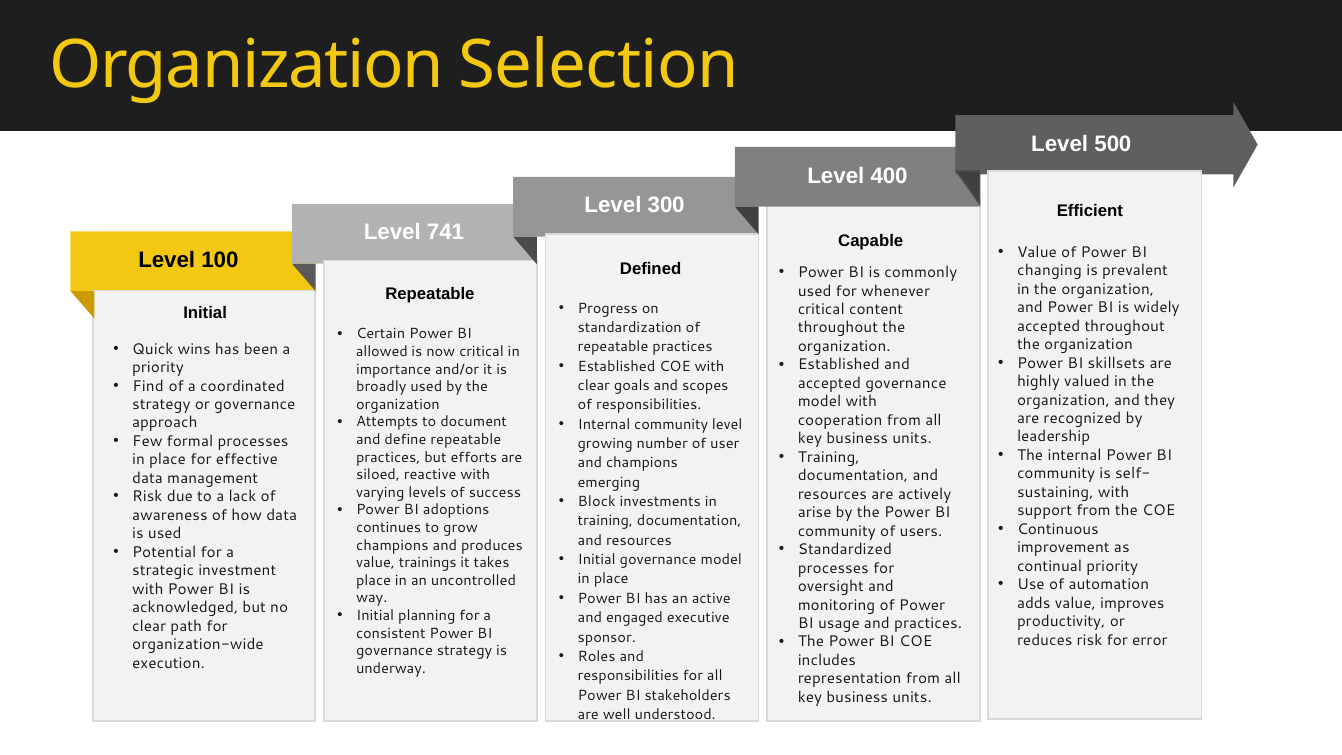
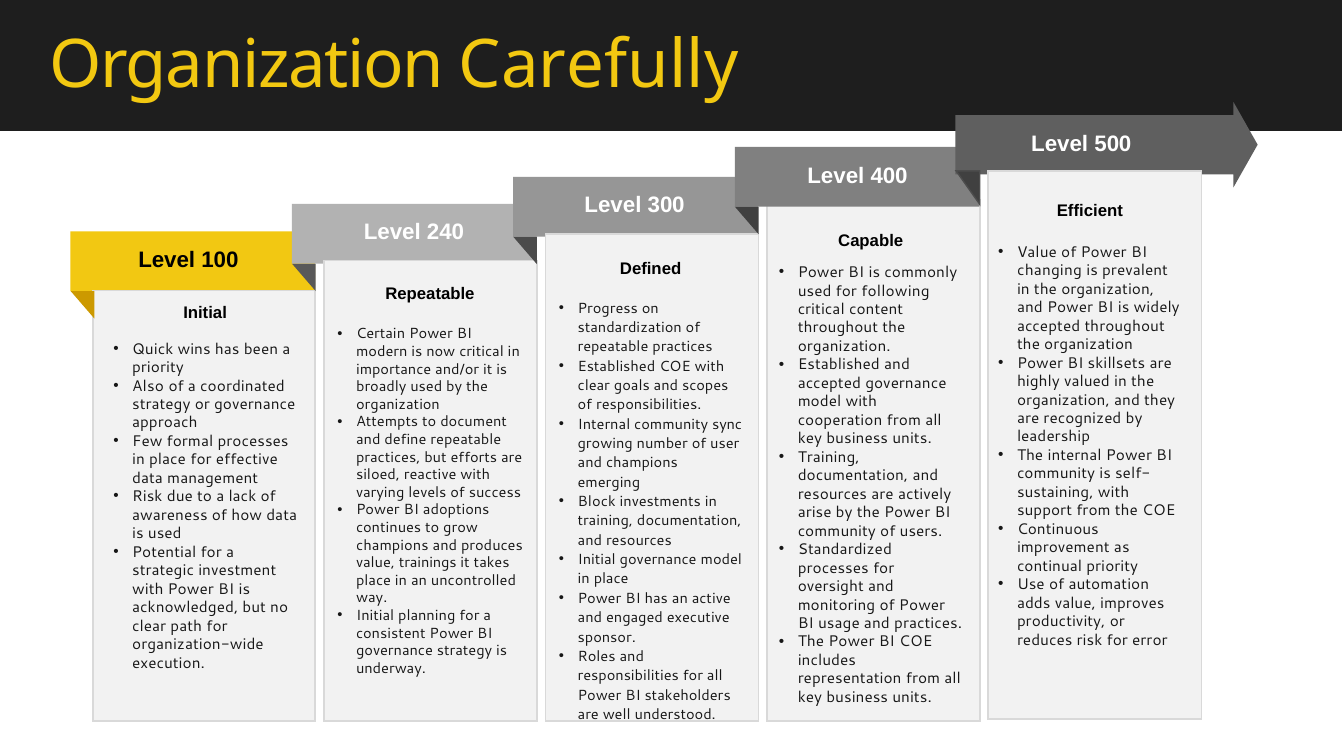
Selection: Selection -> Carefully
741: 741 -> 240
whenever: whenever -> following
allowed: allowed -> modern
Find: Find -> Also
community level: level -> sync
